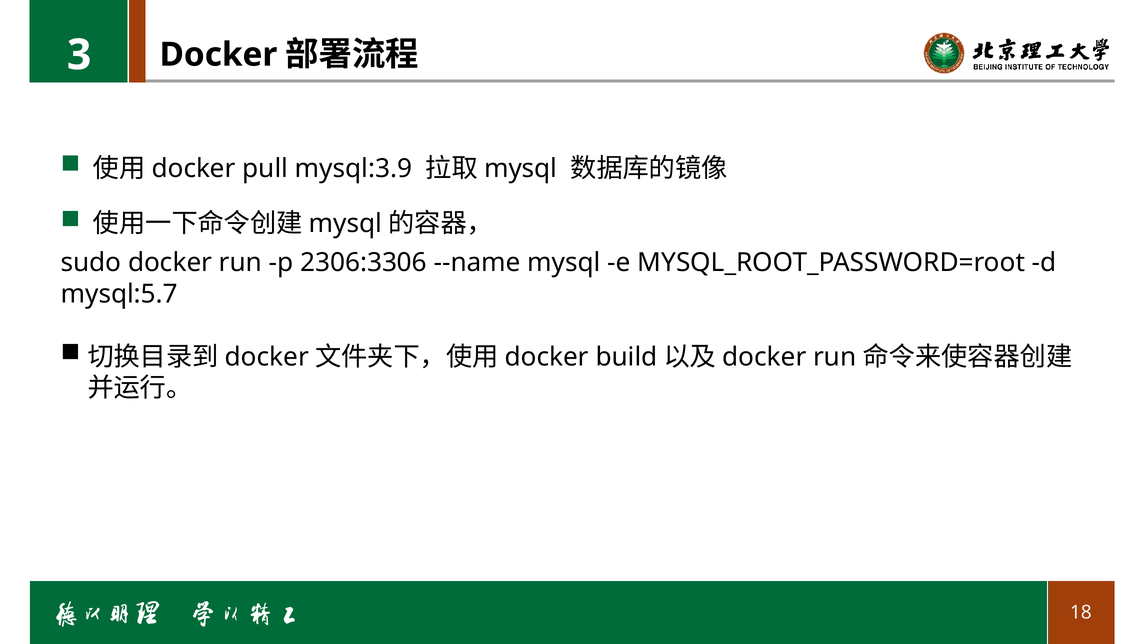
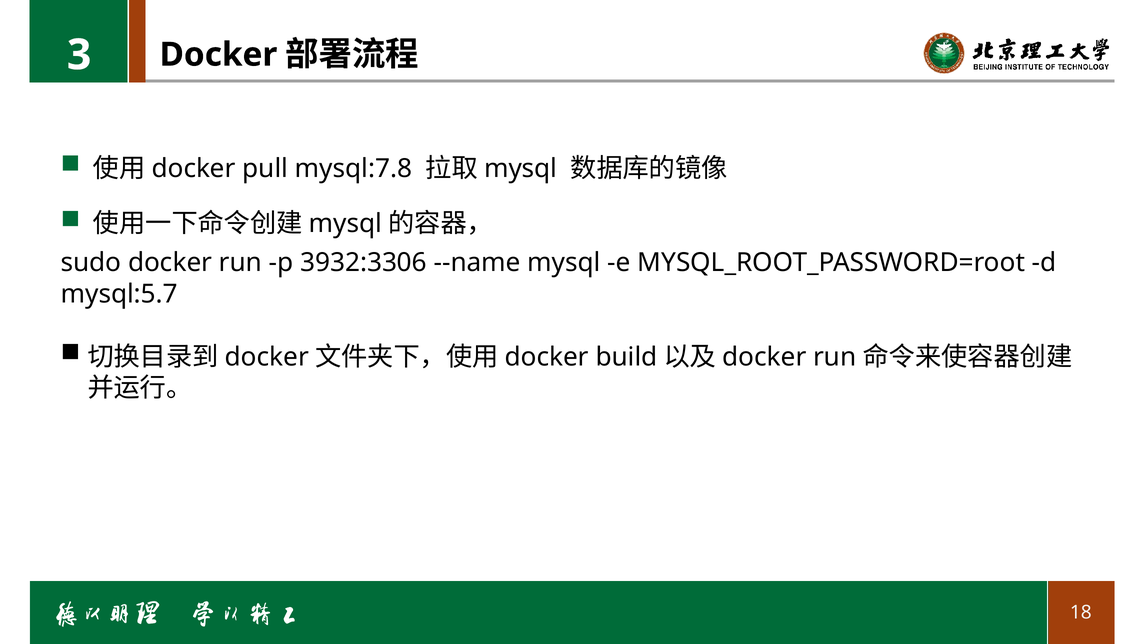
mysql:3.9: mysql:3.9 -> mysql:7.8
2306:3306: 2306:3306 -> 3932:3306
